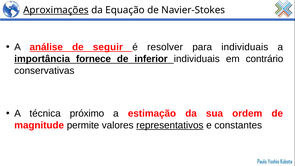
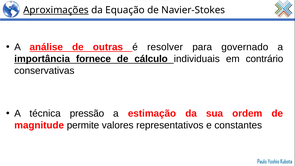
seguir: seguir -> outras
para individuais: individuais -> governado
inferior: inferior -> cálculo
próximo: próximo -> pressão
representativos underline: present -> none
